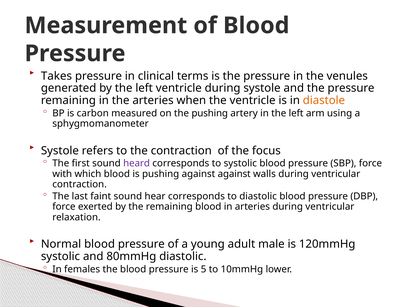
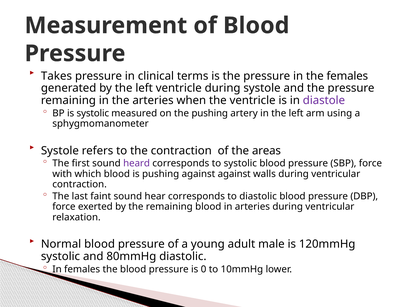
the venules: venules -> females
diastole colour: orange -> purple
is carbon: carbon -> systolic
focus: focus -> areas
5: 5 -> 0
